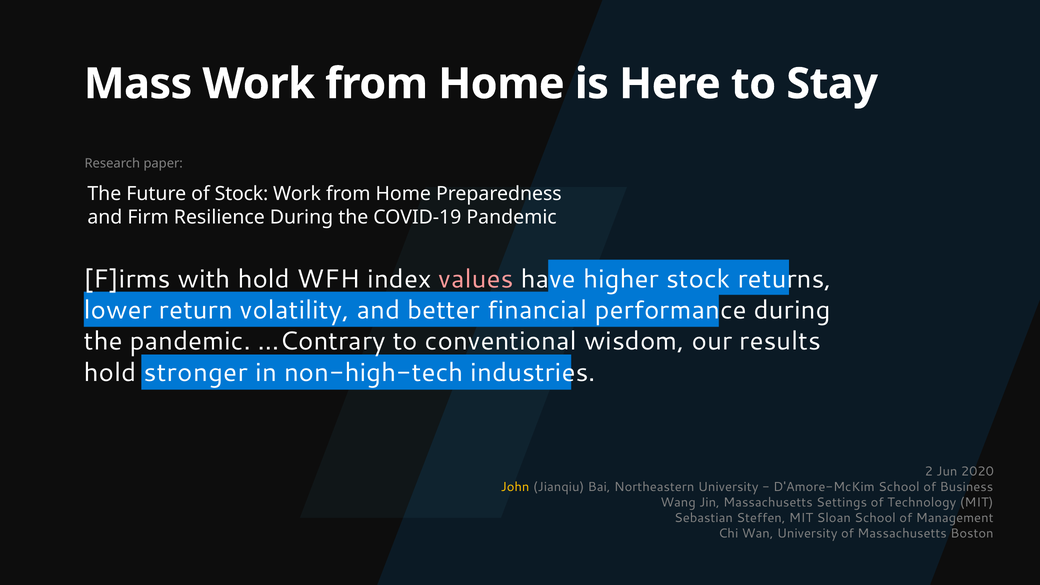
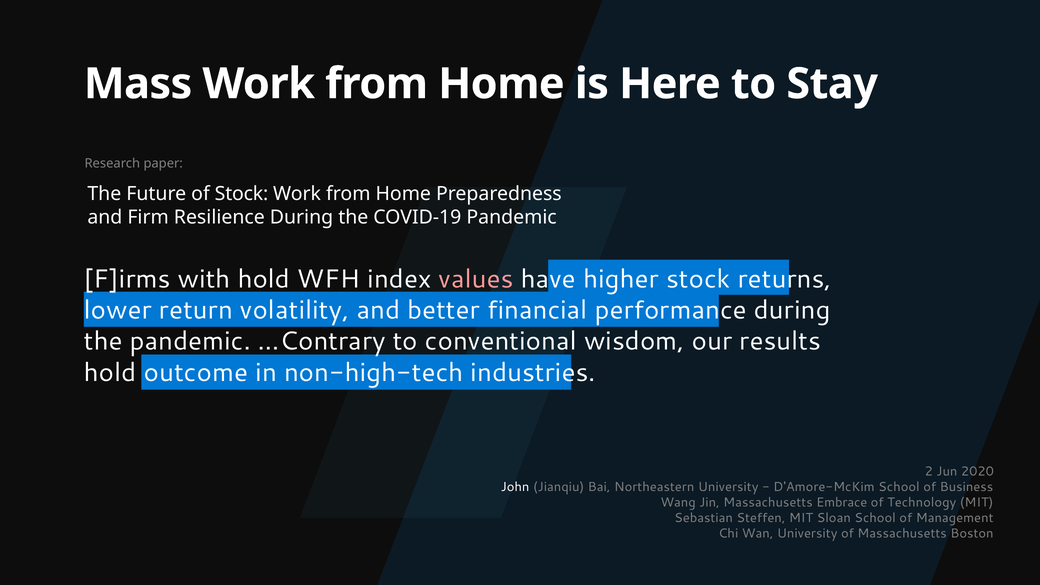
stronger: stronger -> outcome
John colour: yellow -> white
Settings: Settings -> Embrace
